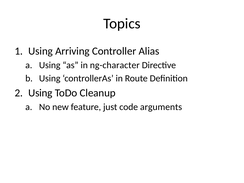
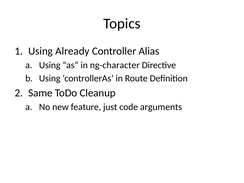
Arriving: Arriving -> Already
Using at (40, 93): Using -> Same
